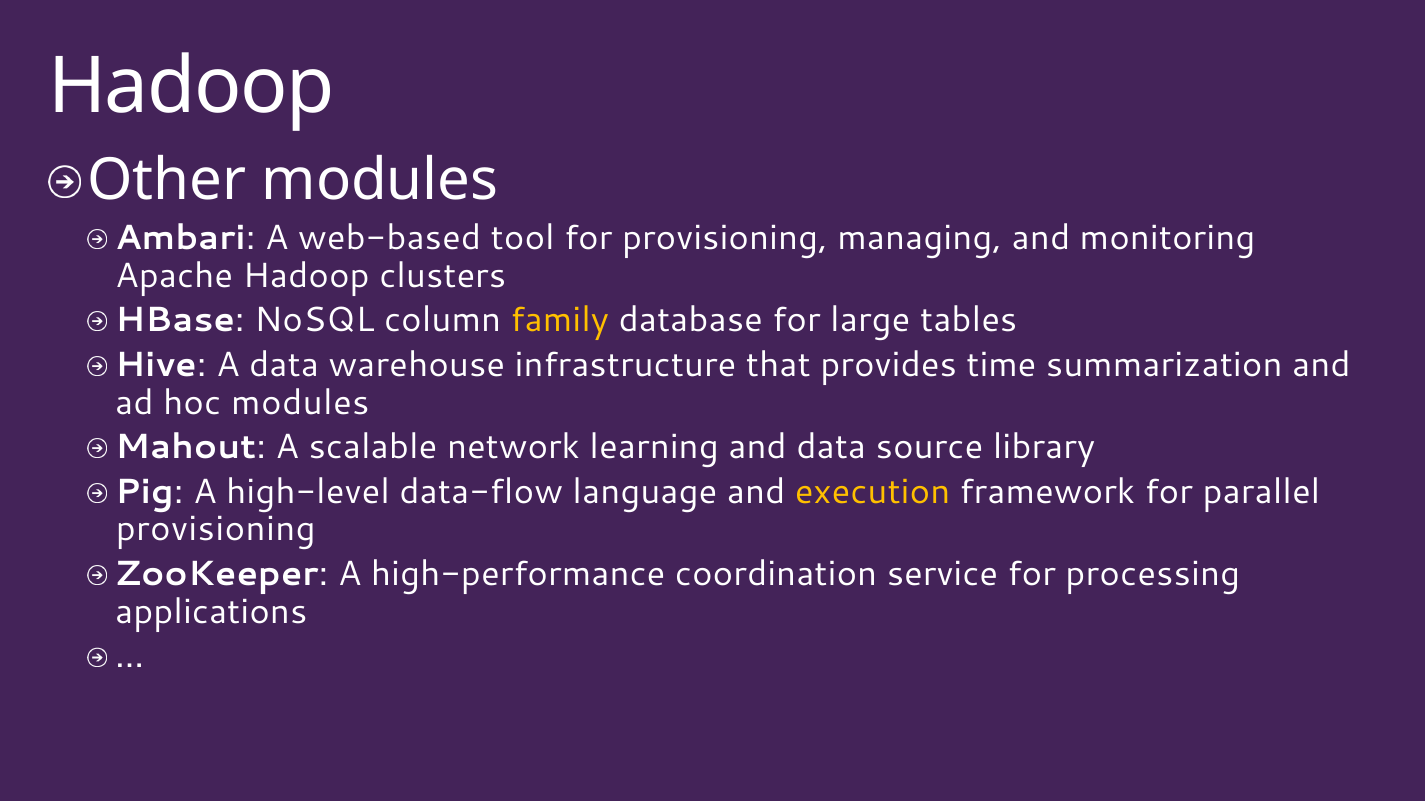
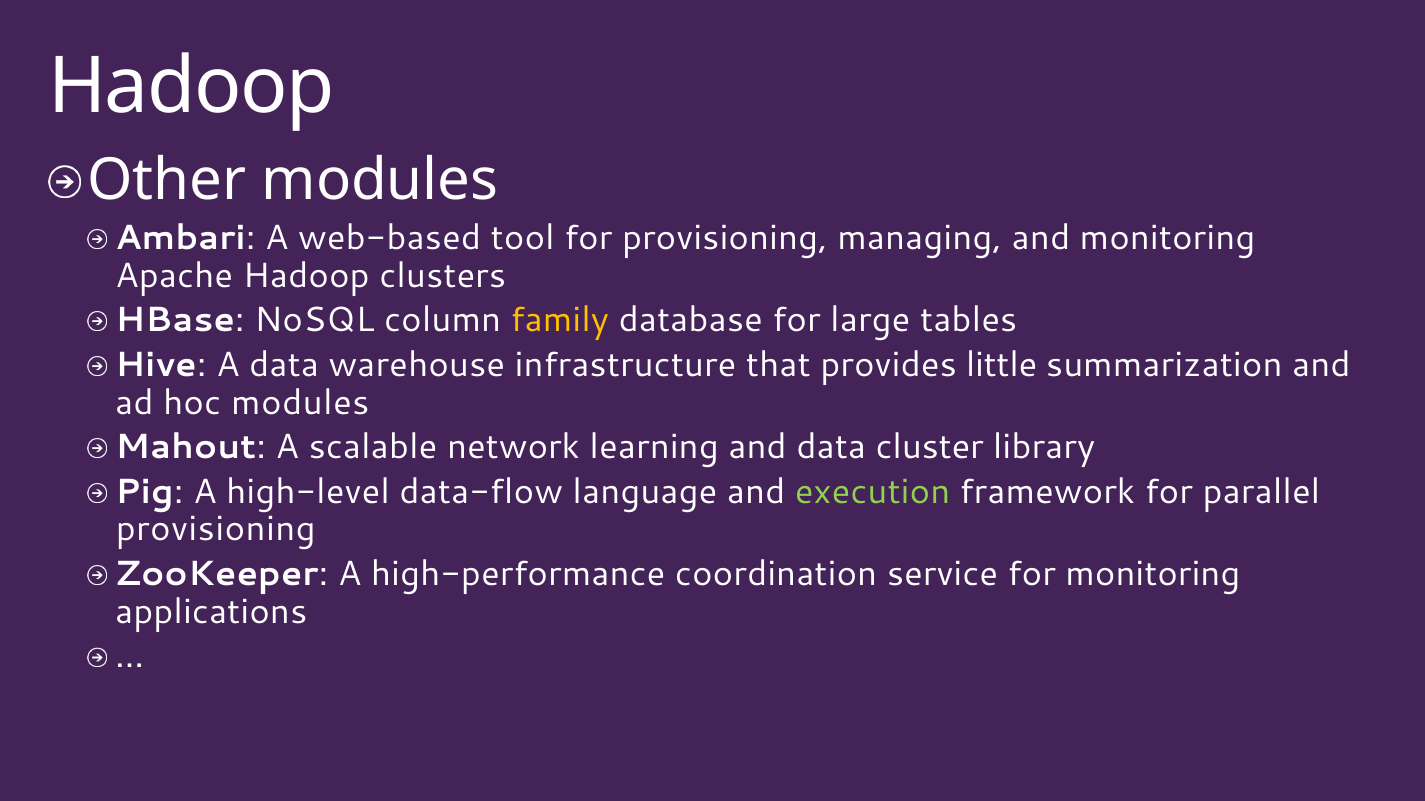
time: time -> little
source: source -> cluster
execution colour: yellow -> light green
for processing: processing -> monitoring
